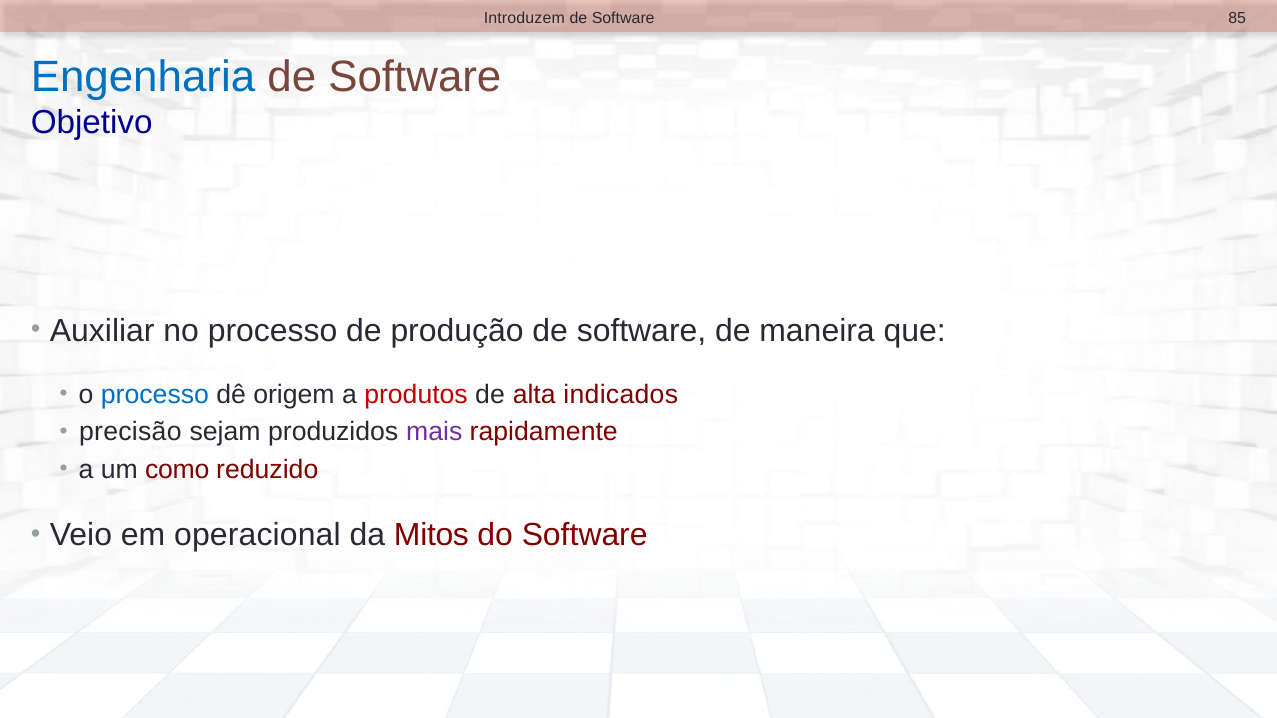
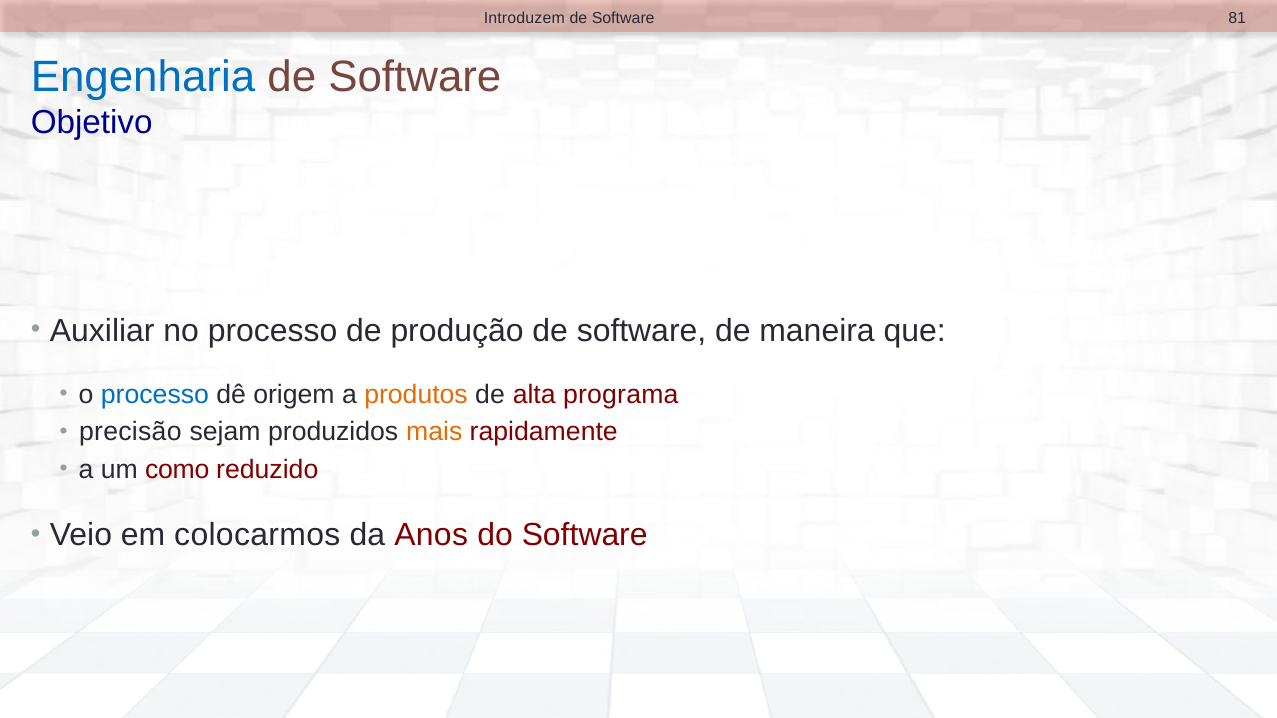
85: 85 -> 81
produtos colour: red -> orange
indicados: indicados -> programa
mais colour: purple -> orange
operacional: operacional -> colocarmos
Mitos: Mitos -> Anos
